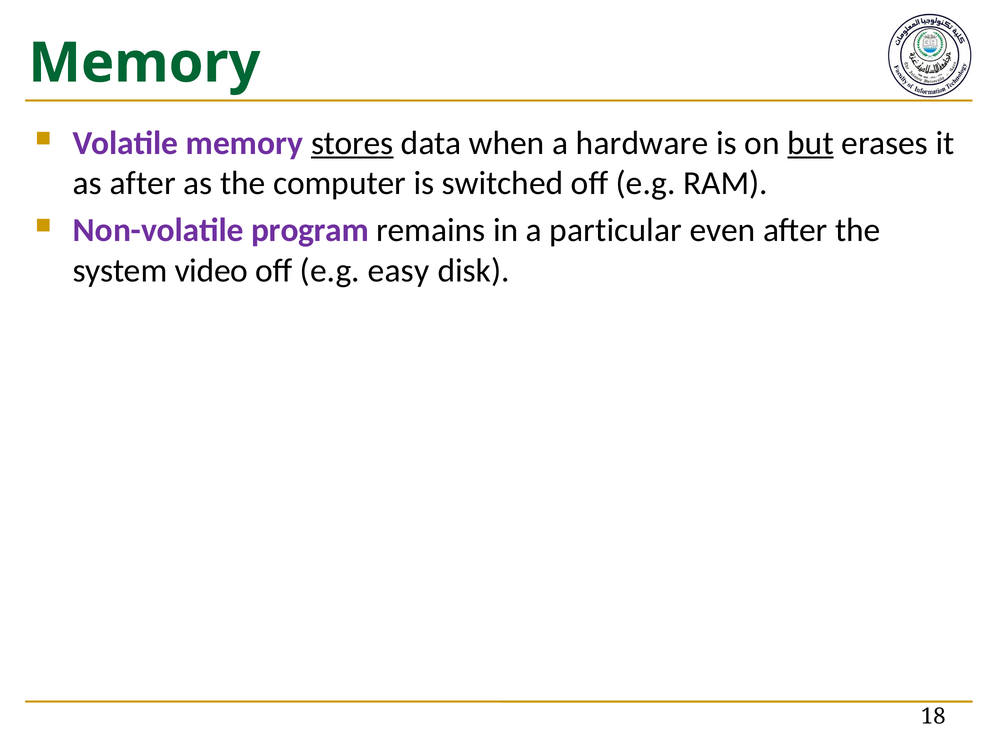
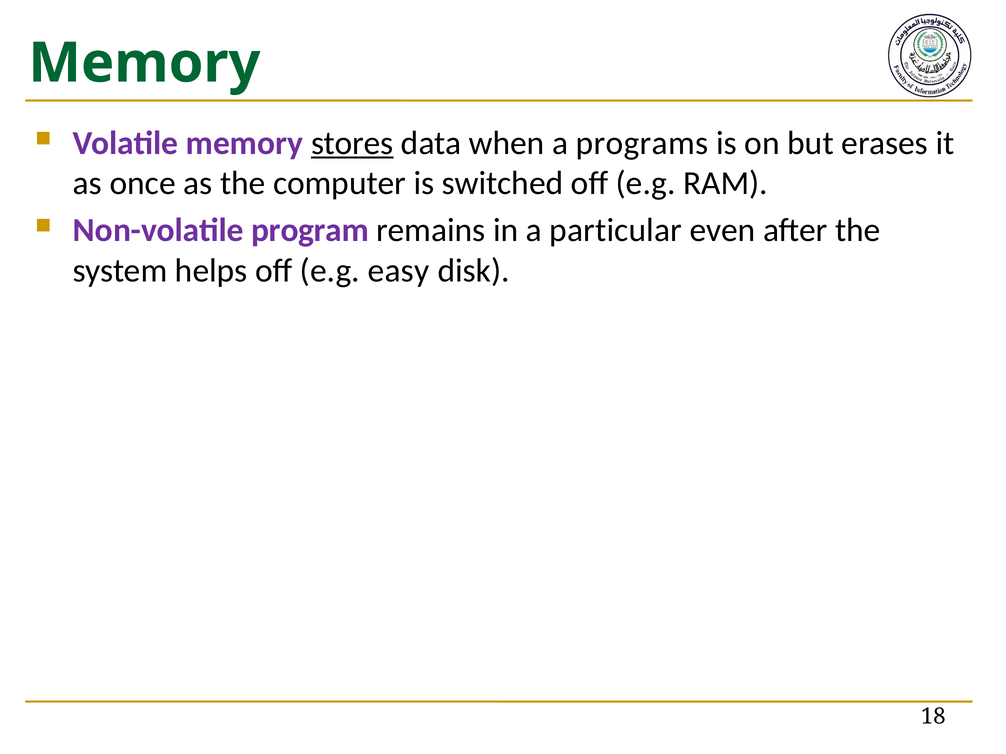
hardware: hardware -> programs
but underline: present -> none
as after: after -> once
video: video -> helps
